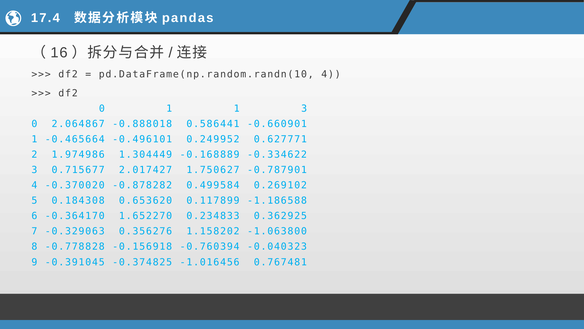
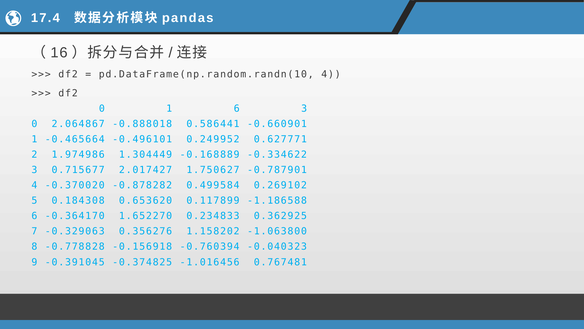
1 1: 1 -> 6
